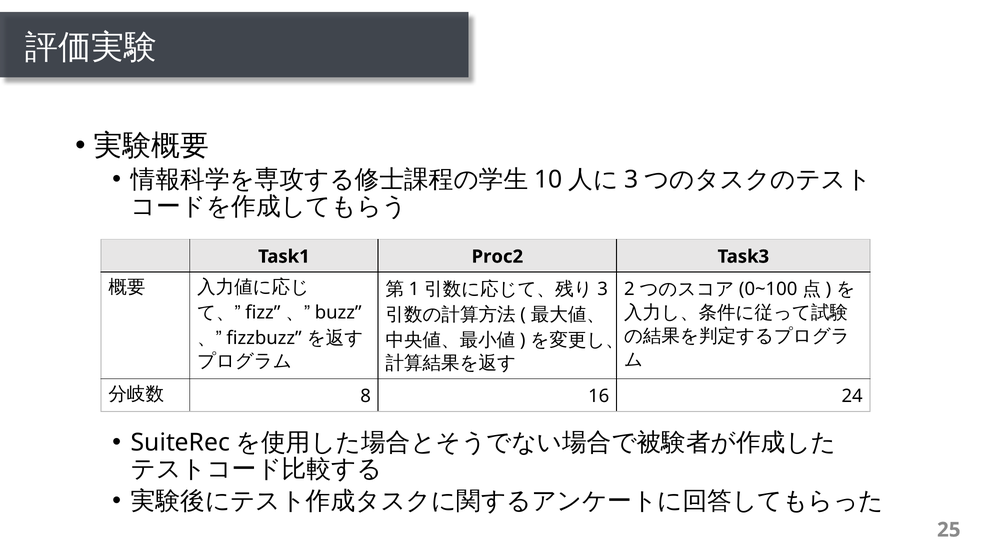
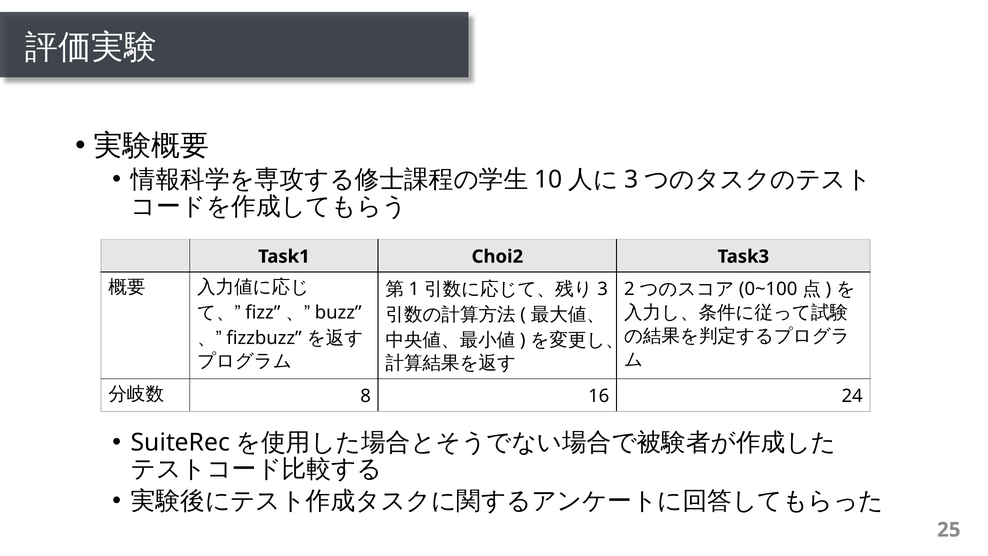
Proc2: Proc2 -> Choi2
